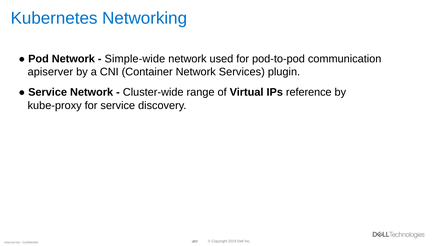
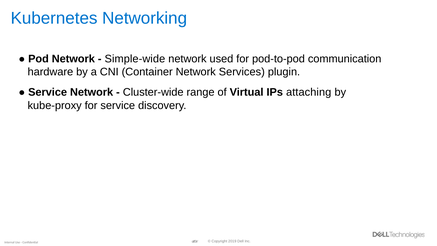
apiserver: apiserver -> hardware
reference: reference -> attaching
